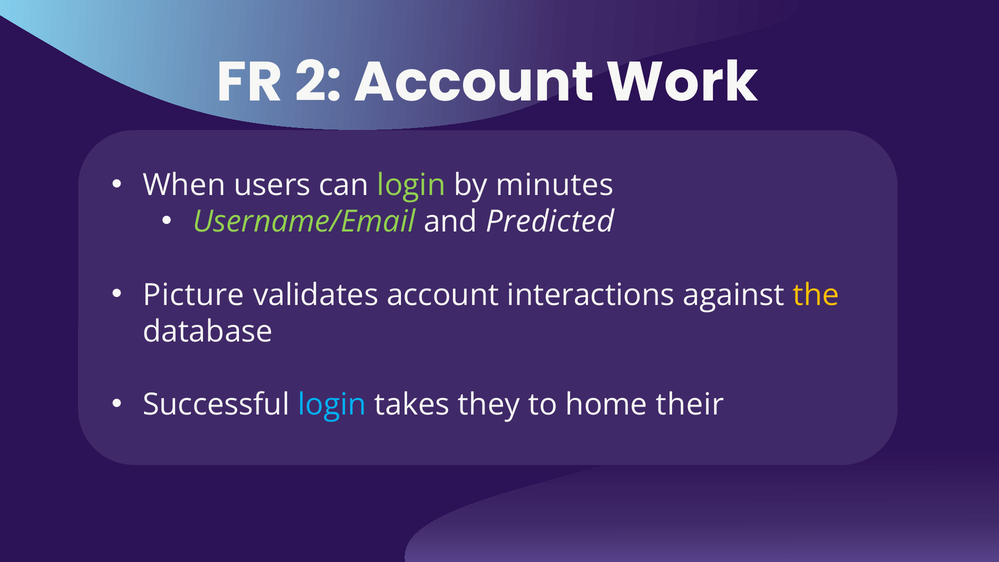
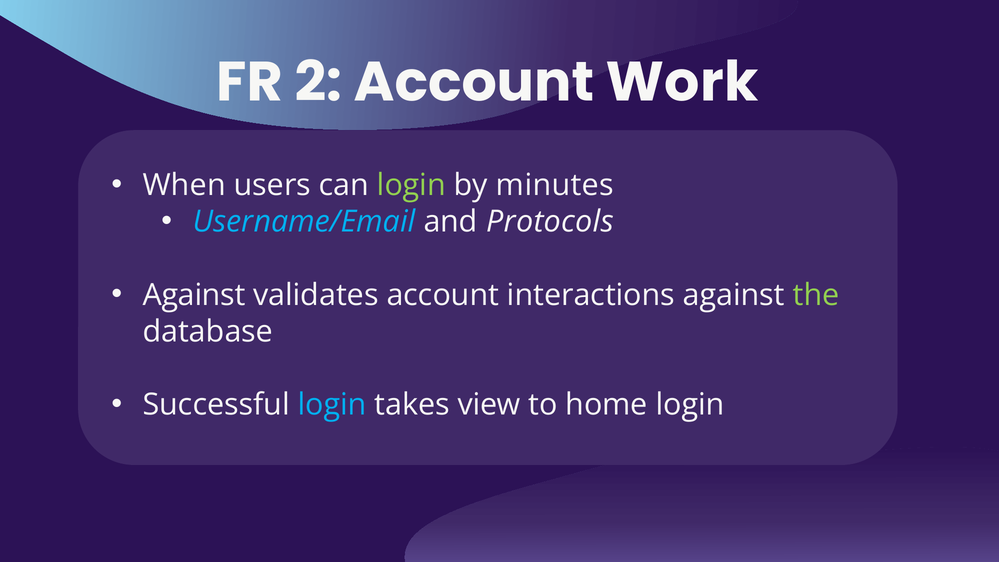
Username/Email colour: light green -> light blue
Predicted: Predicted -> Protocols
Picture at (194, 295): Picture -> Against
the colour: yellow -> light green
they: they -> view
home their: their -> login
